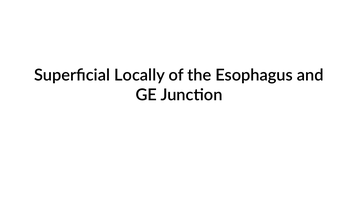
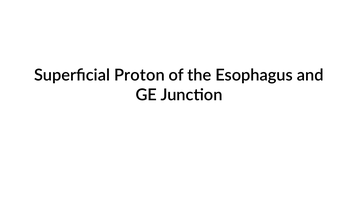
Locally: Locally -> Proton
